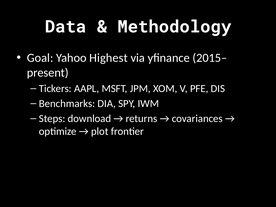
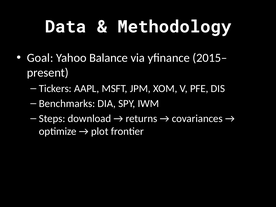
Highest: Highest -> Balance
